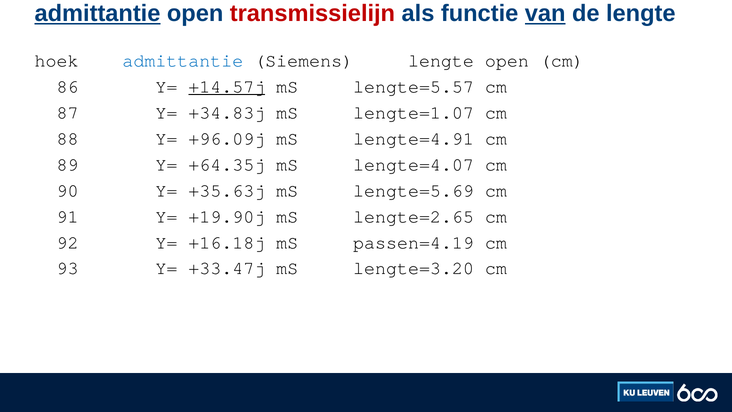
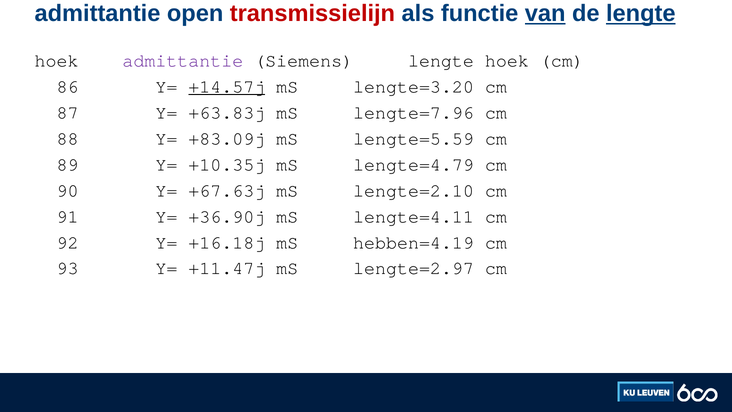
admittantie at (98, 14) underline: present -> none
lengte at (641, 14) underline: none -> present
admittantie at (183, 61) colour: blue -> purple
lengte open: open -> hoek
lengte=5.57: lengte=5.57 -> lengte=3.20
+34.83j: +34.83j -> +63.83j
lengte=1.07: lengte=1.07 -> lengte=7.96
+96.09j: +96.09j -> +83.09j
lengte=4.91: lengte=4.91 -> lengte=5.59
+64.35j: +64.35j -> +10.35j
lengte=4.07: lengte=4.07 -> lengte=4.79
+35.63j: +35.63j -> +67.63j
lengte=5.69: lengte=5.69 -> lengte=2.10
+19.90j: +19.90j -> +36.90j
lengte=2.65: lengte=2.65 -> lengte=4.11
passen=4.19: passen=4.19 -> hebben=4.19
+33.47j: +33.47j -> +11.47j
lengte=3.20: lengte=3.20 -> lengte=2.97
